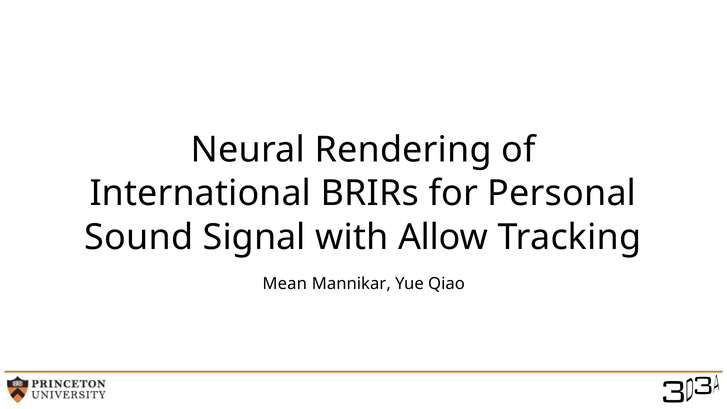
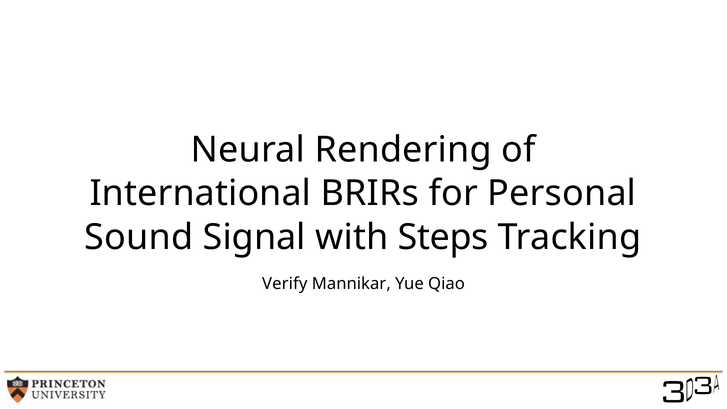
Allow: Allow -> Steps
Mean: Mean -> Verify
